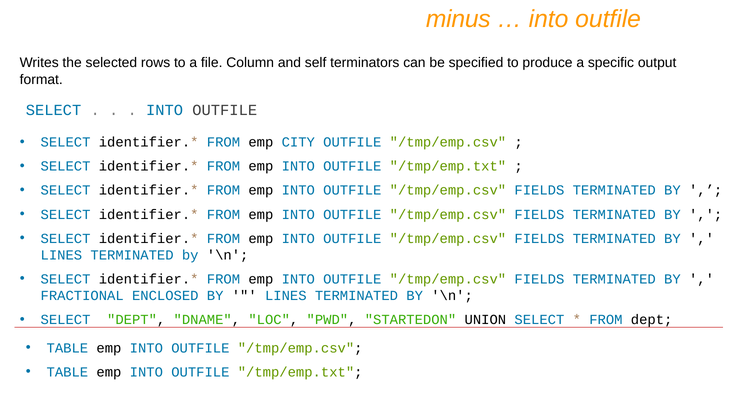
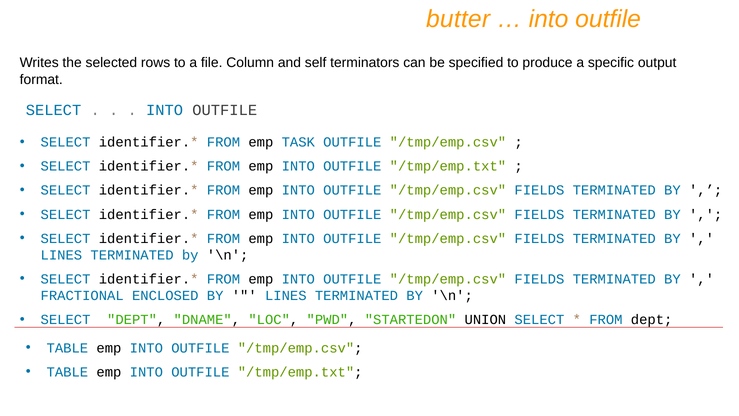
minus: minus -> butter
CITY: CITY -> TASK
